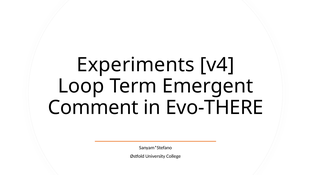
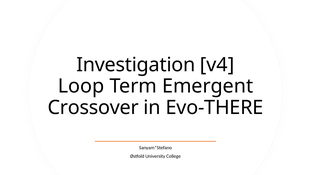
Experiments: Experiments -> Investigation
Comment: Comment -> Crossover
